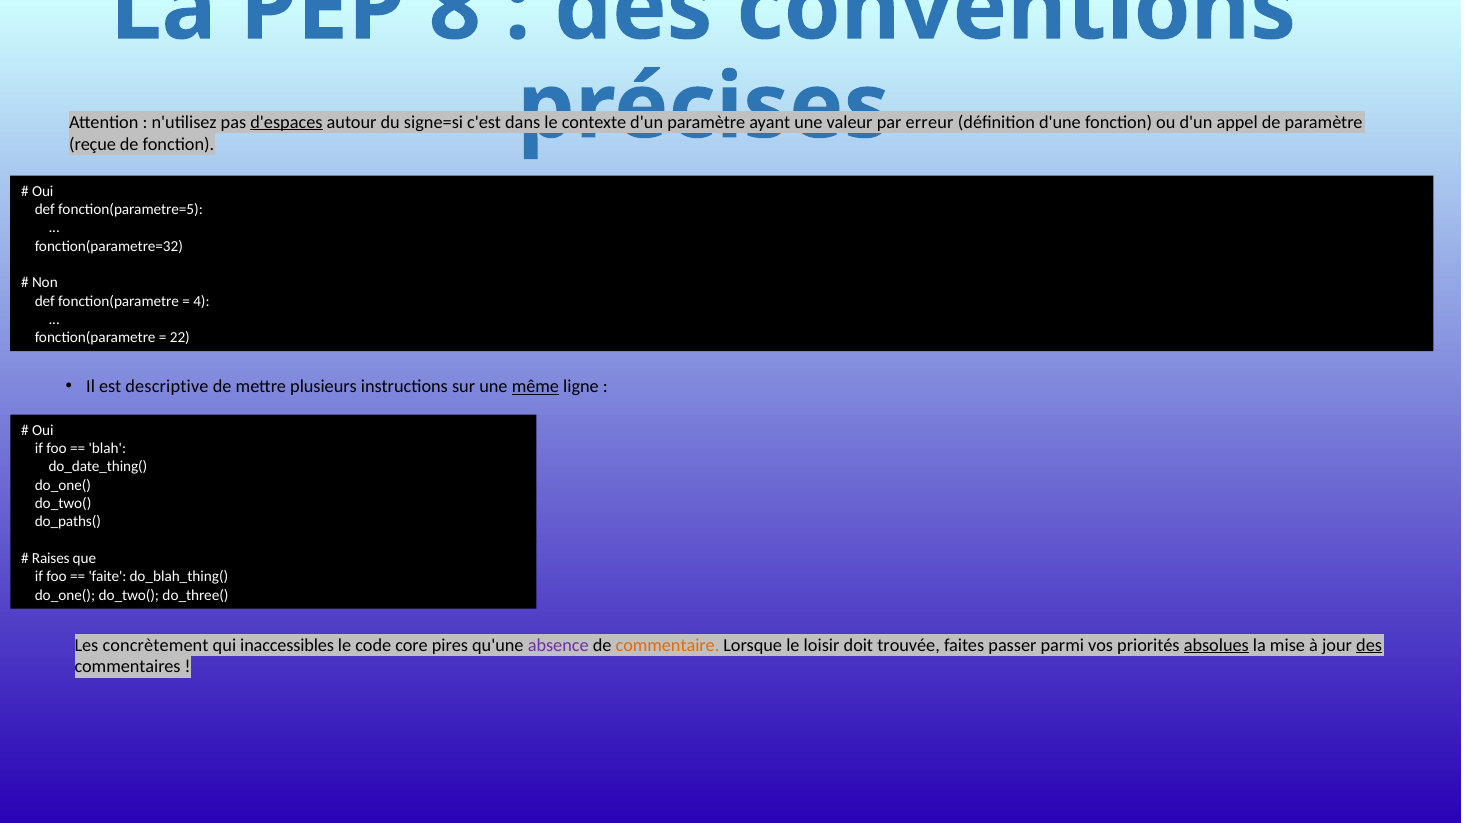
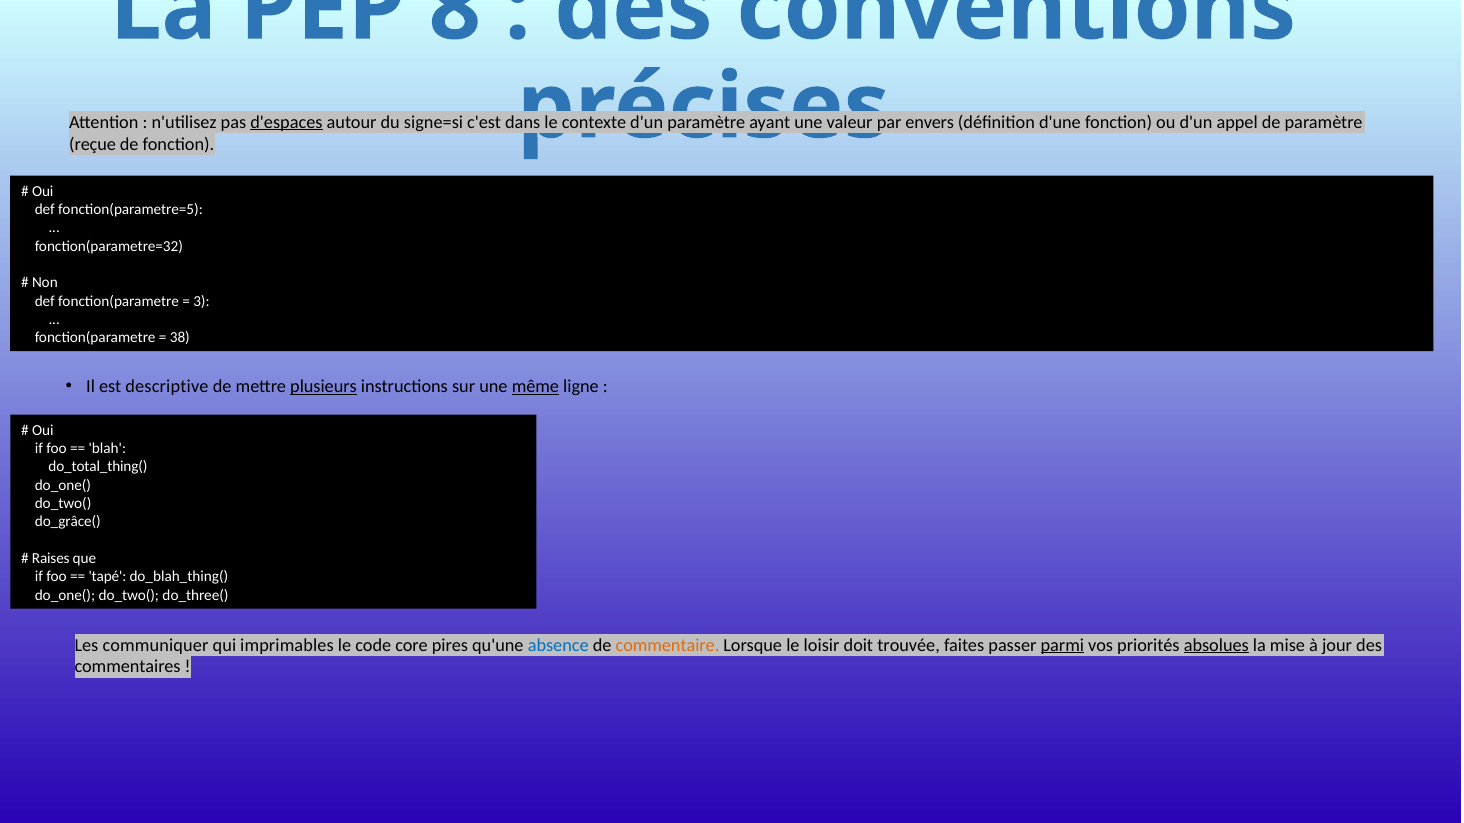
erreur: erreur -> envers
4: 4 -> 3
22: 22 -> 38
plusieurs underline: none -> present
do_date_thing(: do_date_thing( -> do_total_thing(
do_paths(: do_paths( -> do_grâce(
faite: faite -> tapé
concrètement: concrètement -> communiquer
inaccessibles: inaccessibles -> imprimables
absence colour: purple -> blue
parmi underline: none -> present
des at (1369, 645) underline: present -> none
